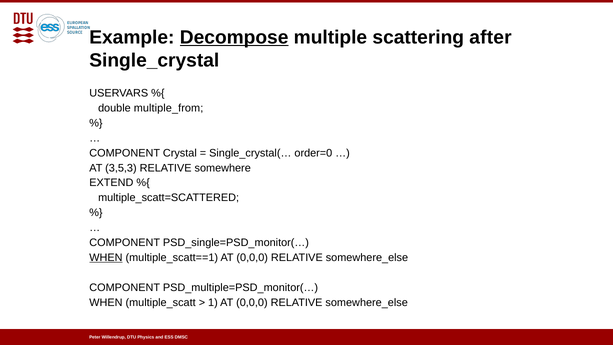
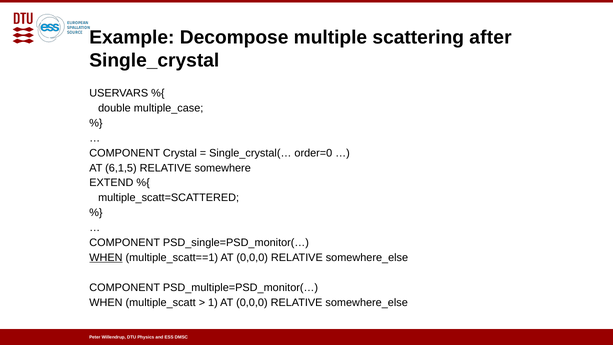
Decompose underline: present -> none
multiple_from: multiple_from -> multiple_case
3,5,3: 3,5,3 -> 6,1,5
